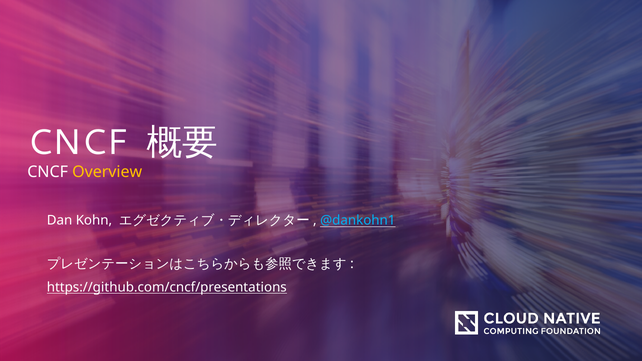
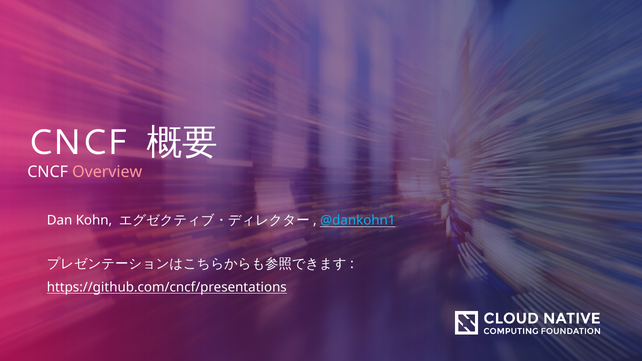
Overview colour: yellow -> pink
